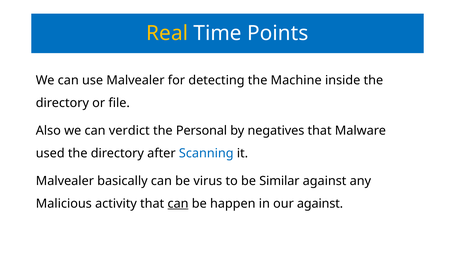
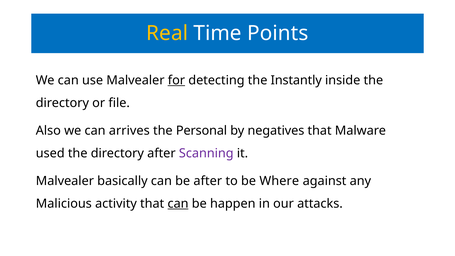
for underline: none -> present
Machine: Machine -> Instantly
verdict: verdict -> arrives
Scanning colour: blue -> purple
be virus: virus -> after
Similar: Similar -> Where
our against: against -> attacks
